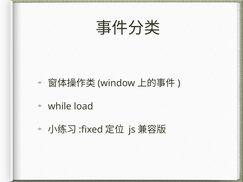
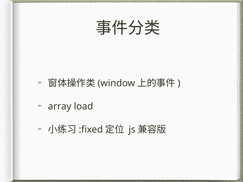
while: while -> array
